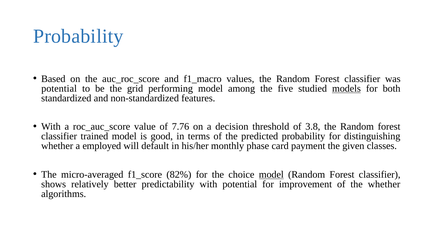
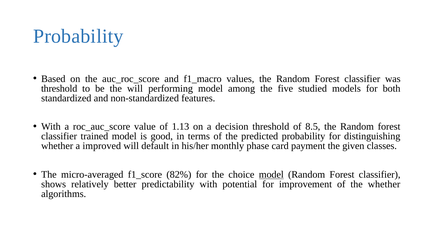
potential at (59, 89): potential -> threshold
the grid: grid -> will
models underline: present -> none
7.76: 7.76 -> 1.13
3.8: 3.8 -> 8.5
employed: employed -> improved
